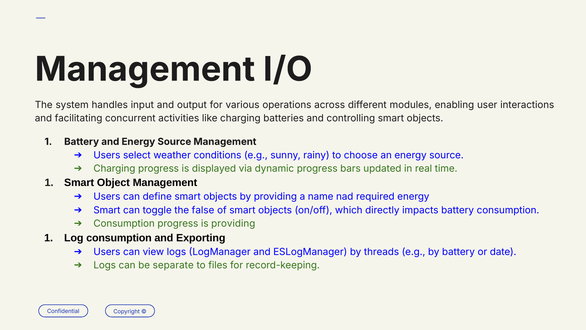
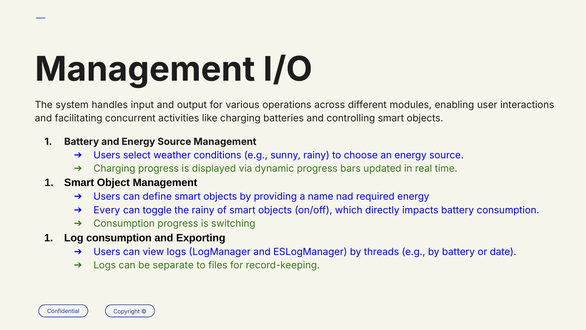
Smart at (107, 210): Smart -> Every
the false: false -> rainy
is providing: providing -> switching
